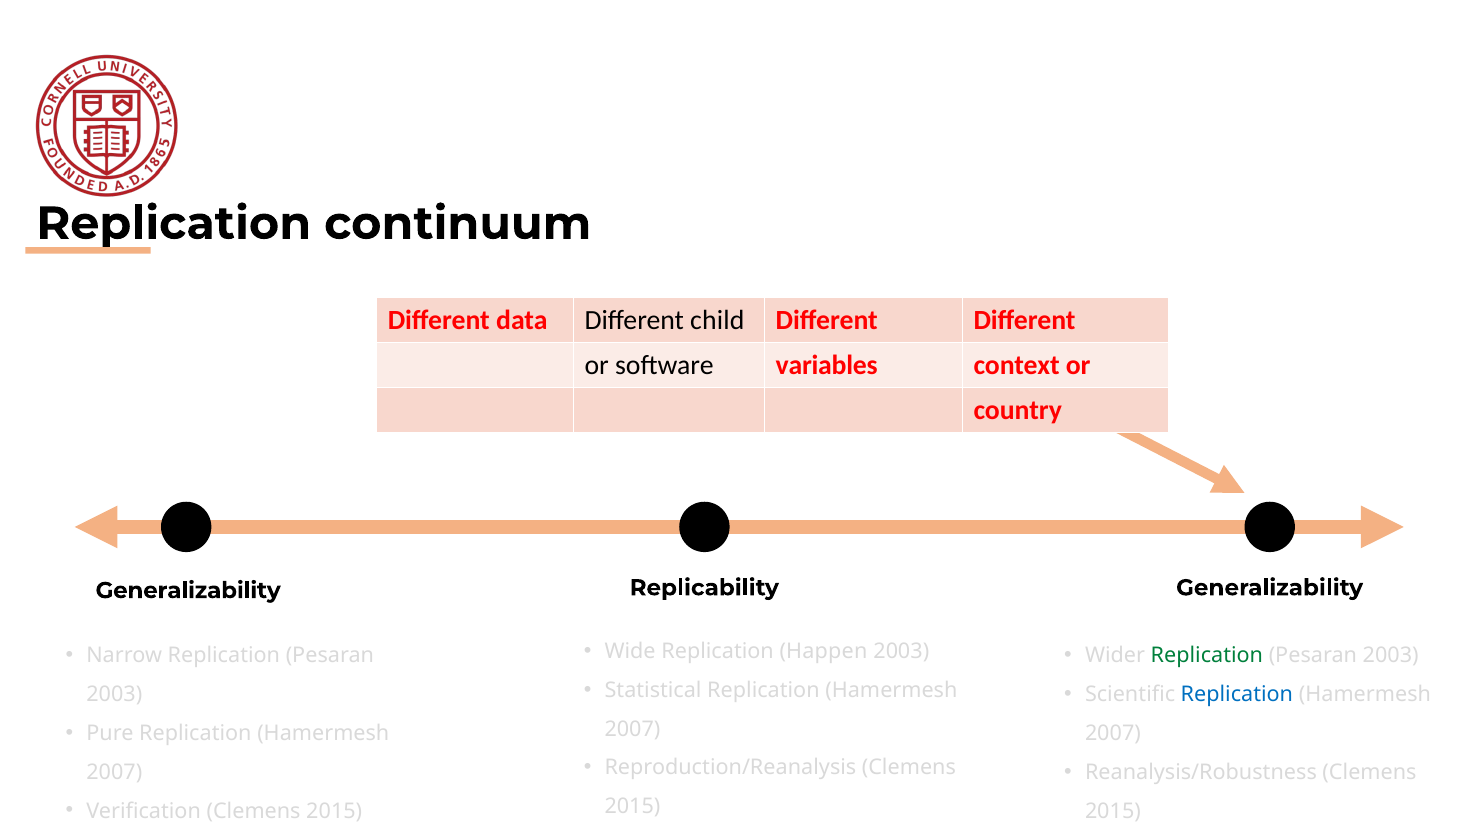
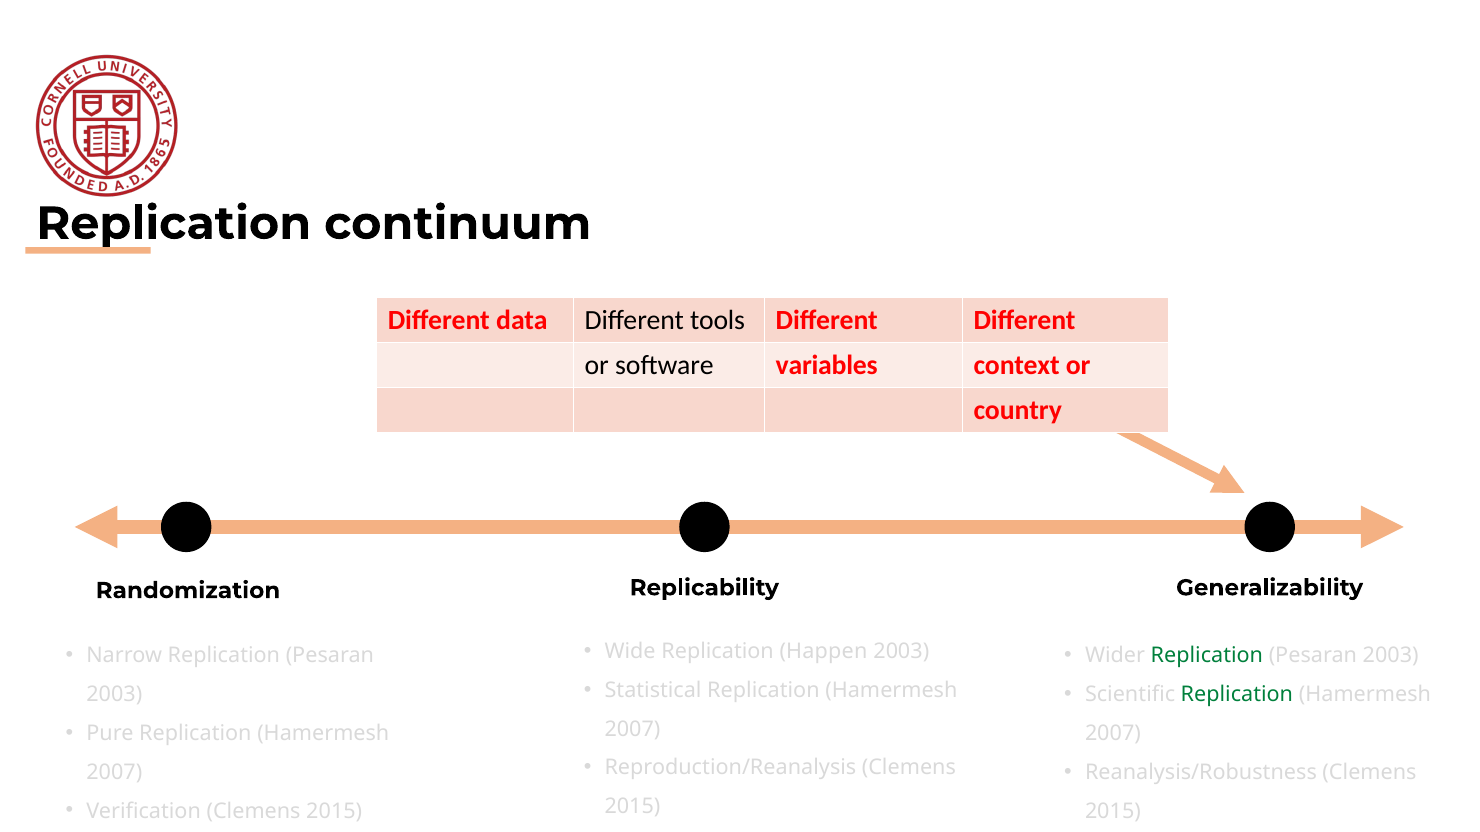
child: child -> tools
Generalizability at (188, 591): Generalizability -> Randomization
Replication at (1237, 695) colour: blue -> green
